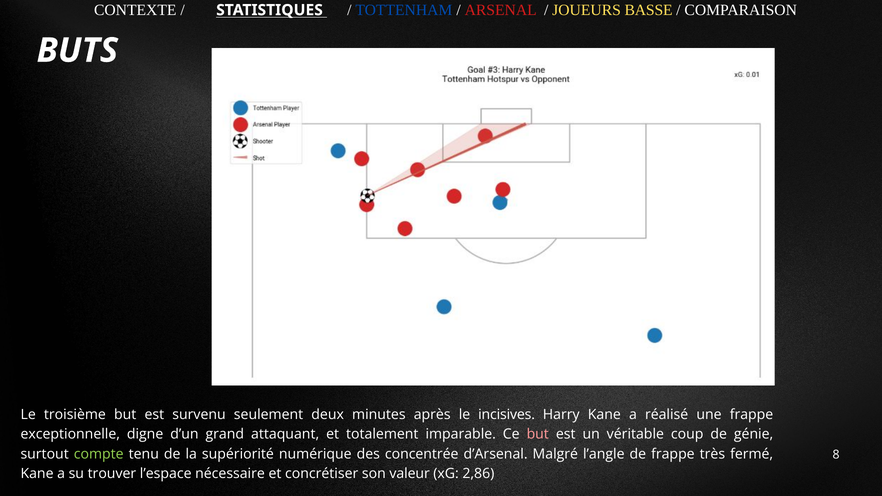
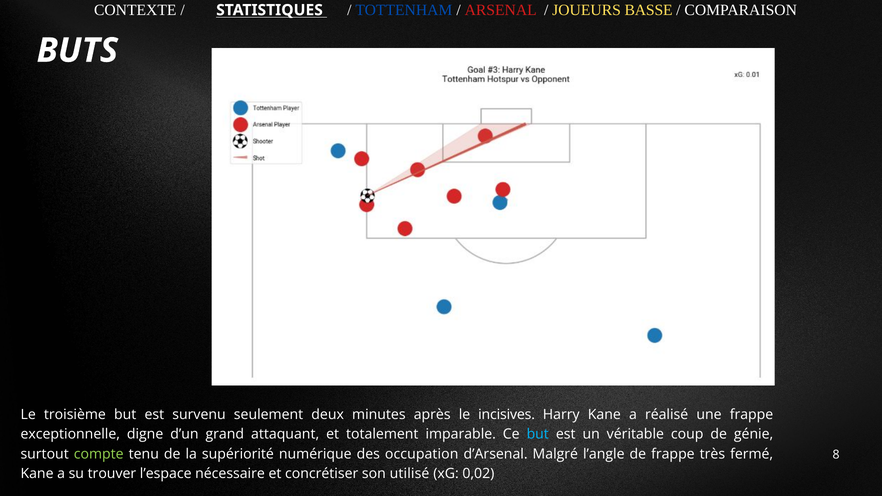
but at (538, 434) colour: pink -> light blue
concentrée: concentrée -> occupation
valeur: valeur -> utilisé
2,86: 2,86 -> 0,02
